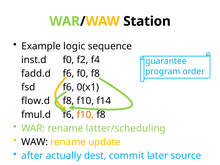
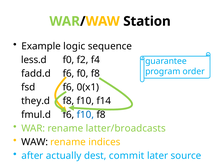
inst.d: inst.d -> less.d
flow.d: flow.d -> they.d
f10 at (85, 115) colour: orange -> blue
latter/scheduling: latter/scheduling -> latter/broadcasts
update: update -> indices
